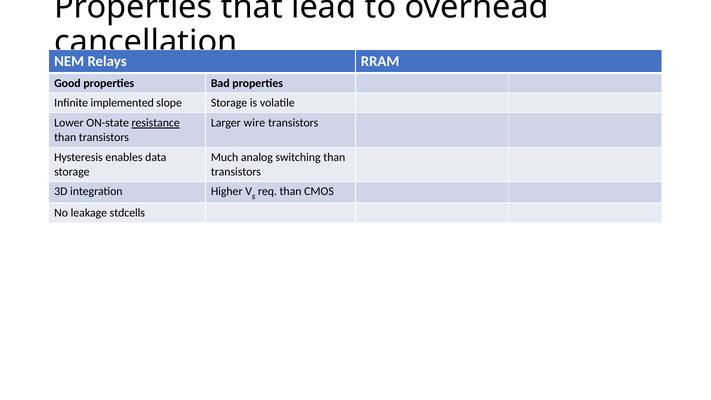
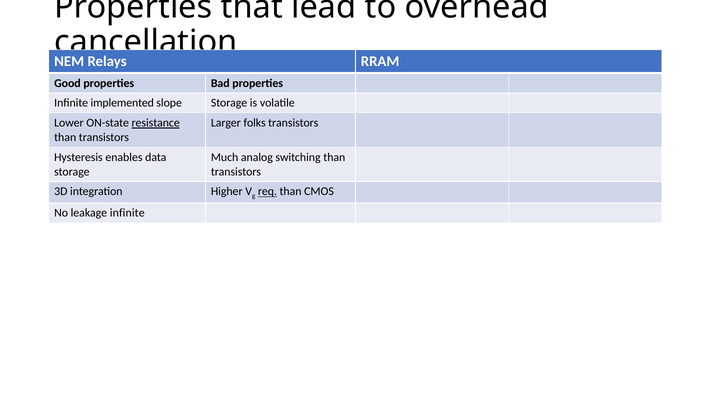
wire: wire -> folks
req underline: none -> present
leakage stdcells: stdcells -> infinite
